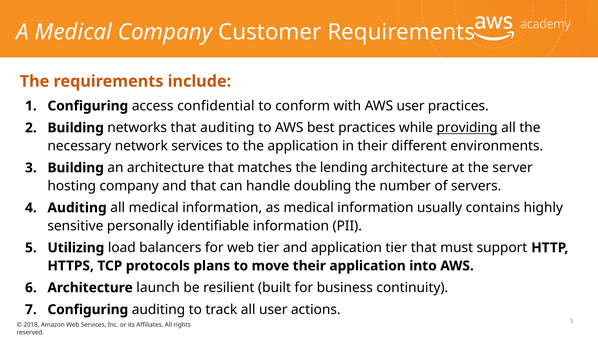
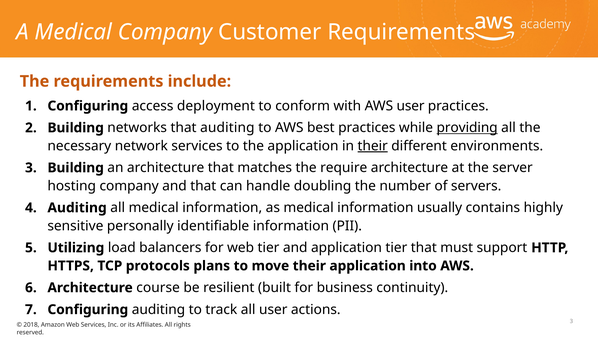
confidential: confidential -> deployment
their at (373, 146) underline: none -> present
lending: lending -> require
launch: launch -> course
